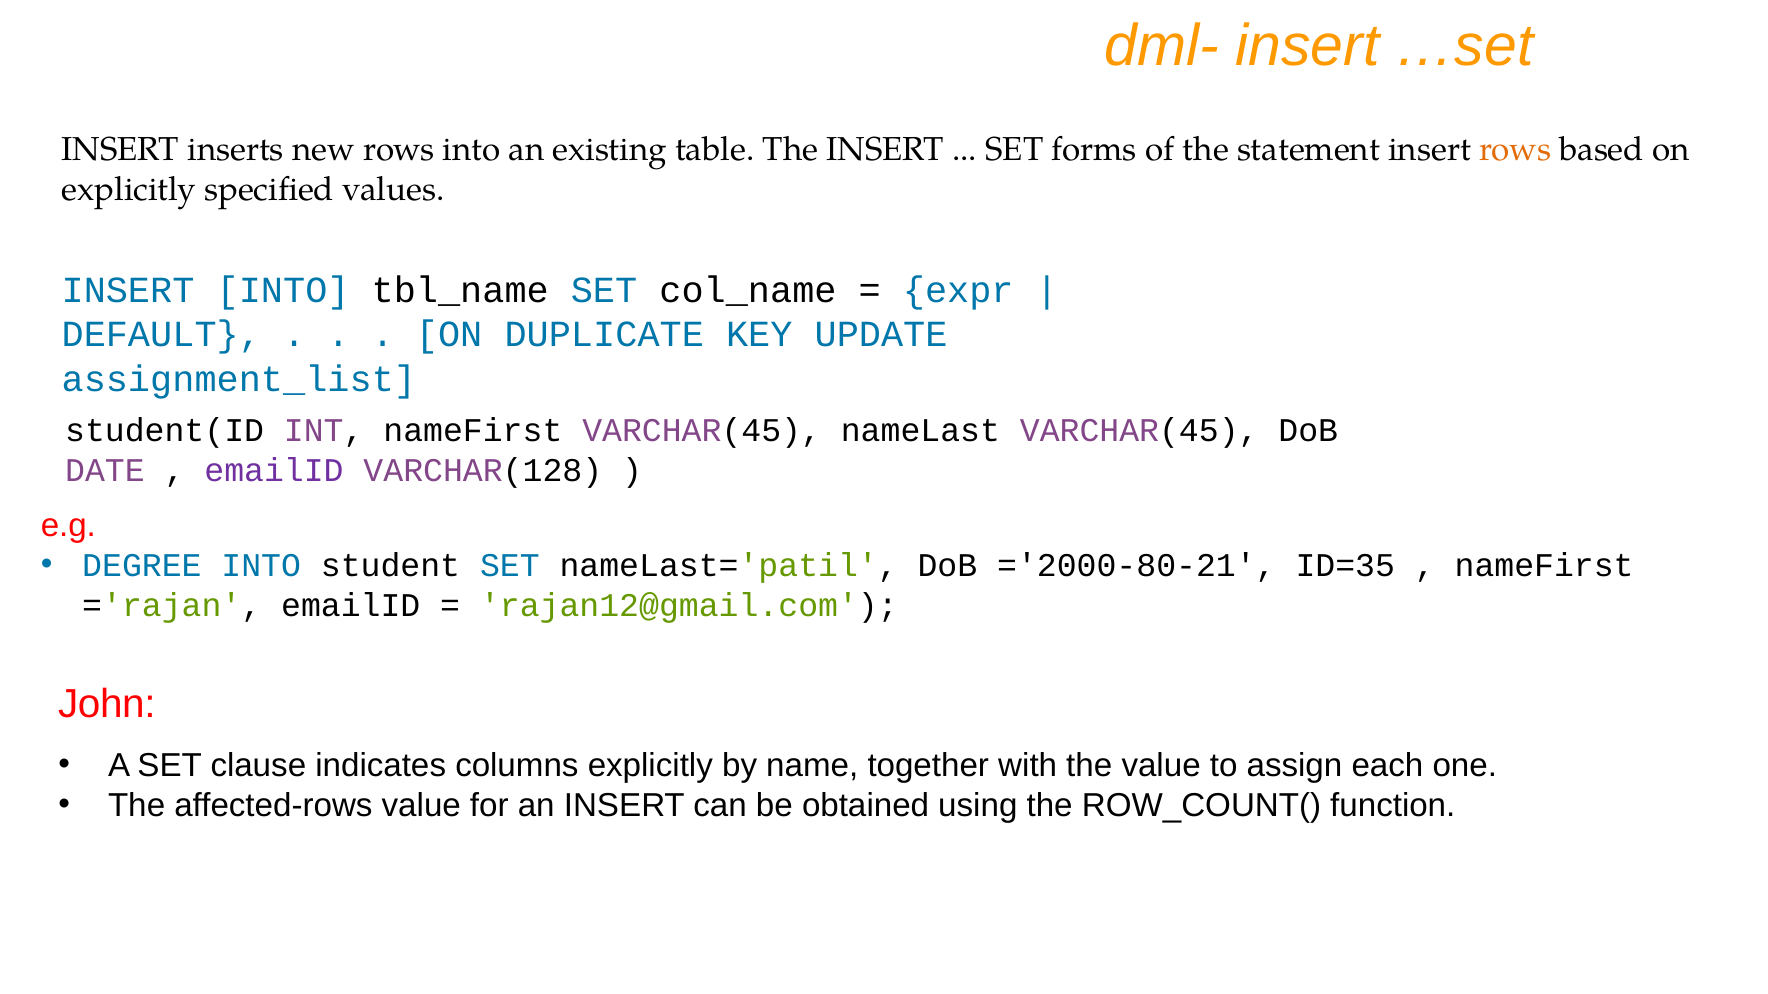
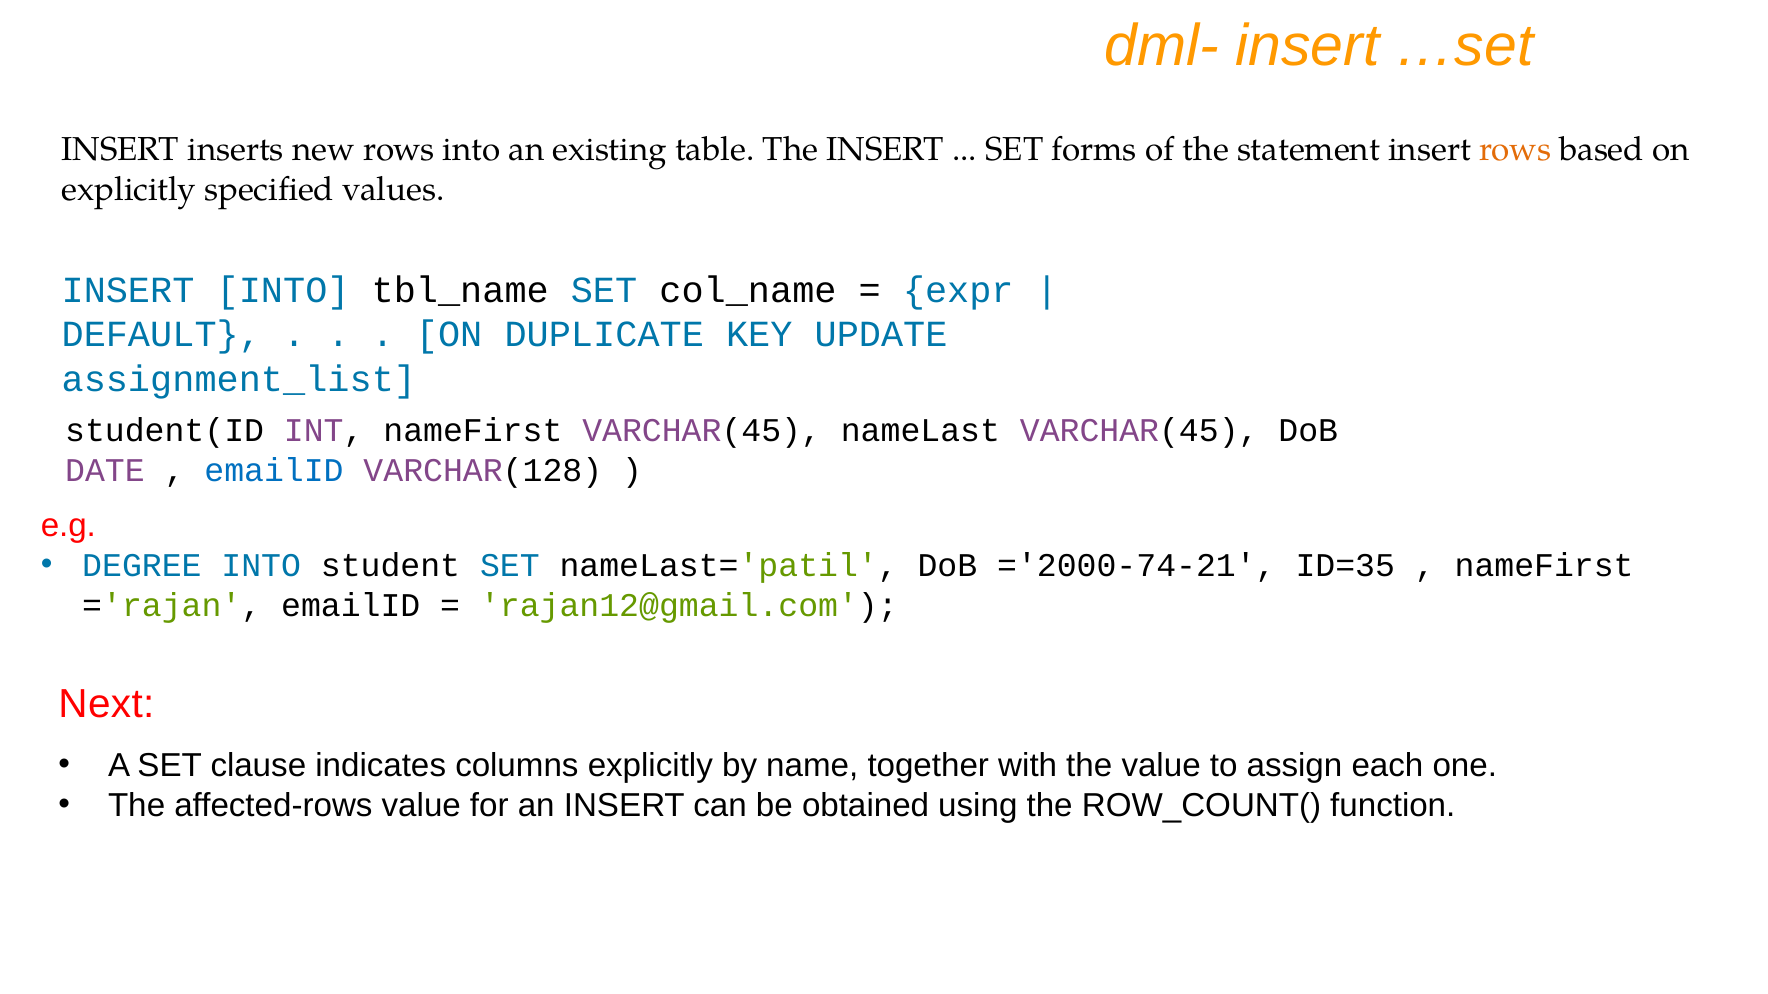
emailID at (274, 470) colour: purple -> blue
='2000-80-21: ='2000-80-21 -> ='2000-74-21
John: John -> Next
